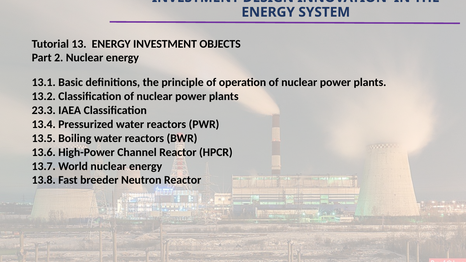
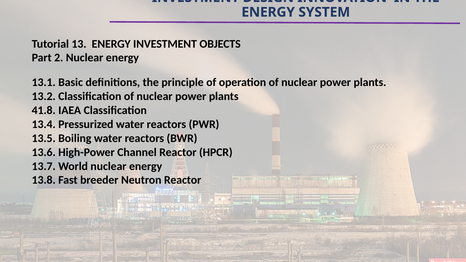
23.3: 23.3 -> 41.8
